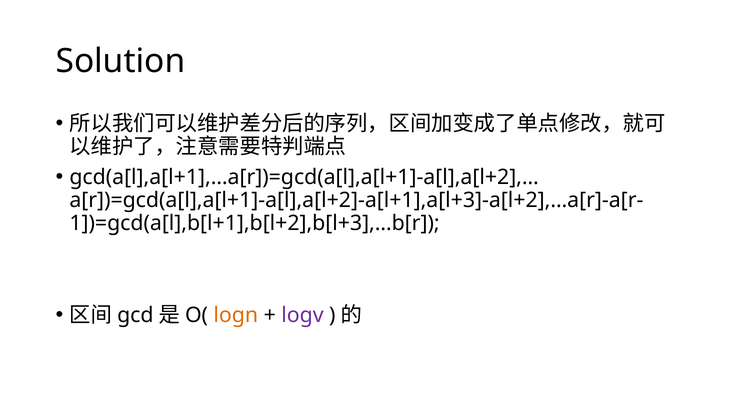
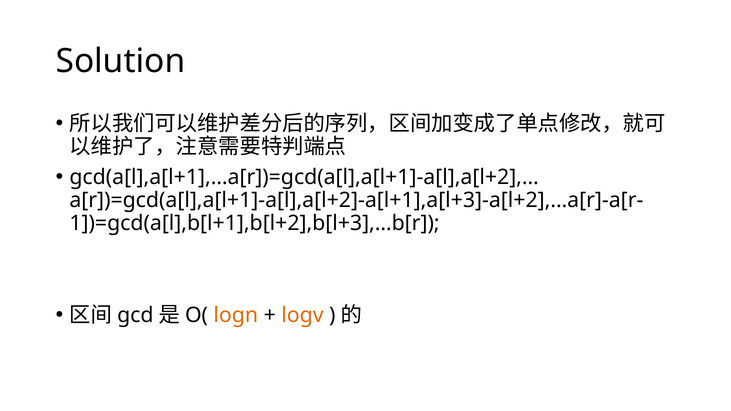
logv colour: purple -> orange
